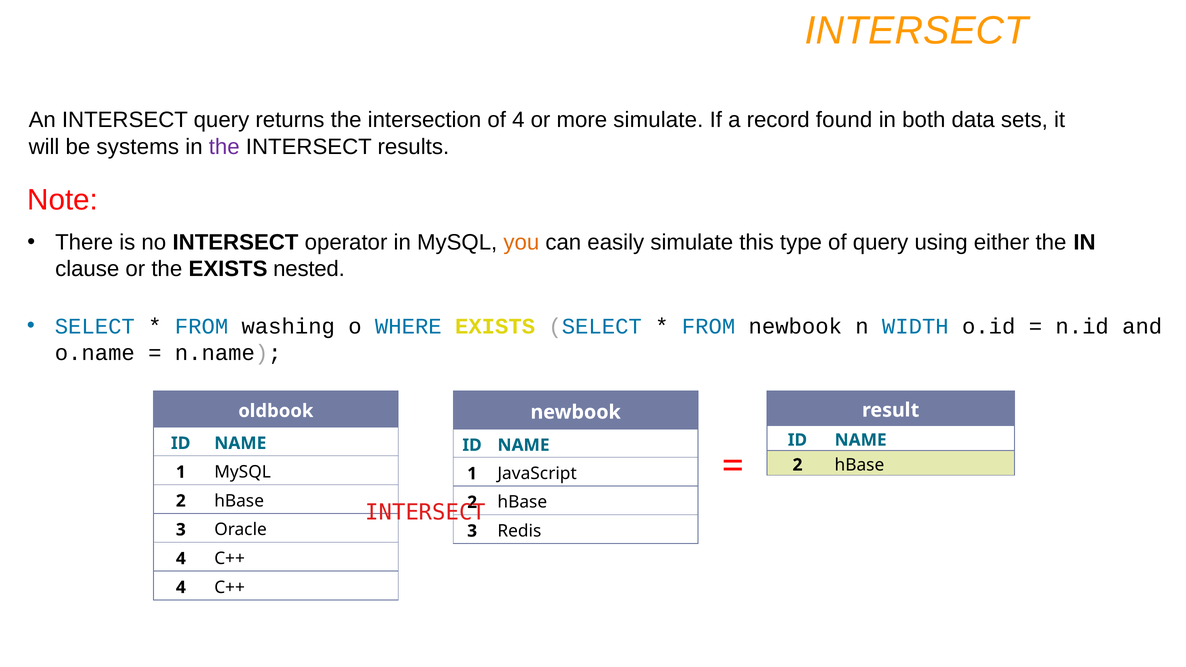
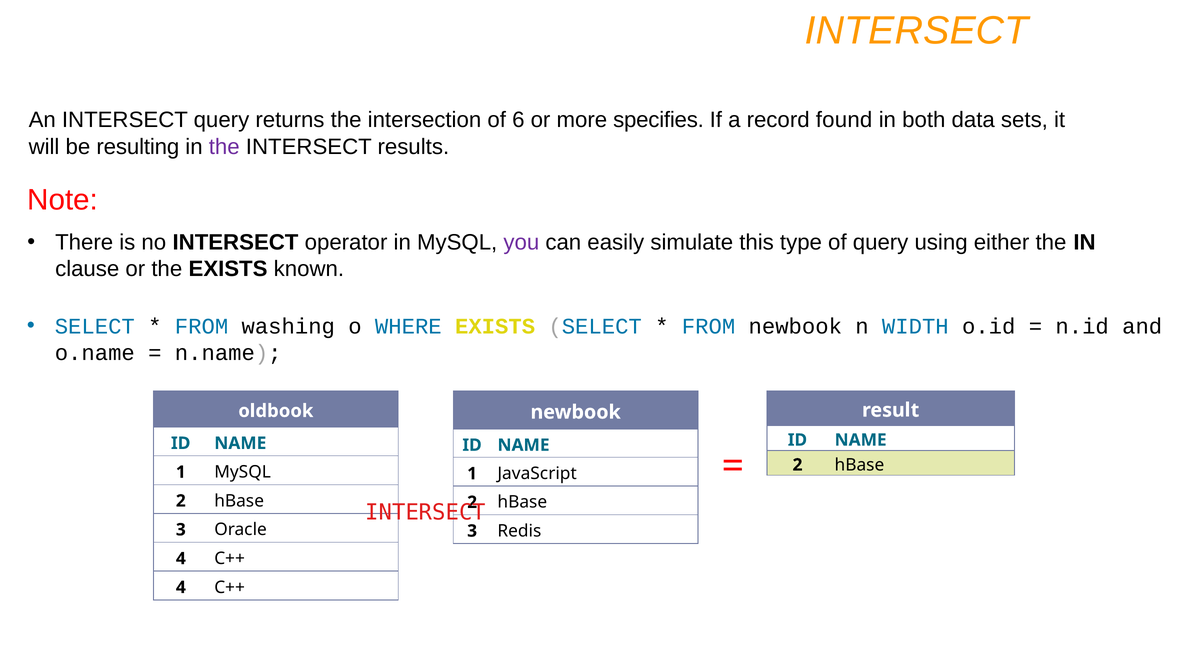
of 4: 4 -> 6
more simulate: simulate -> specifies
systems: systems -> resulting
you colour: orange -> purple
nested: nested -> known
